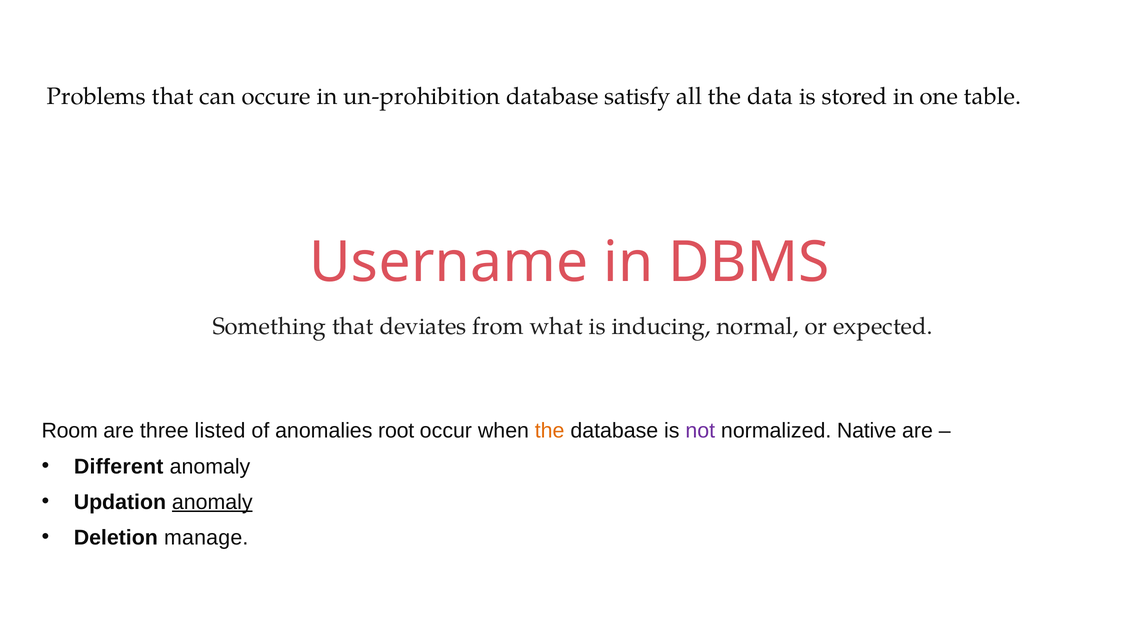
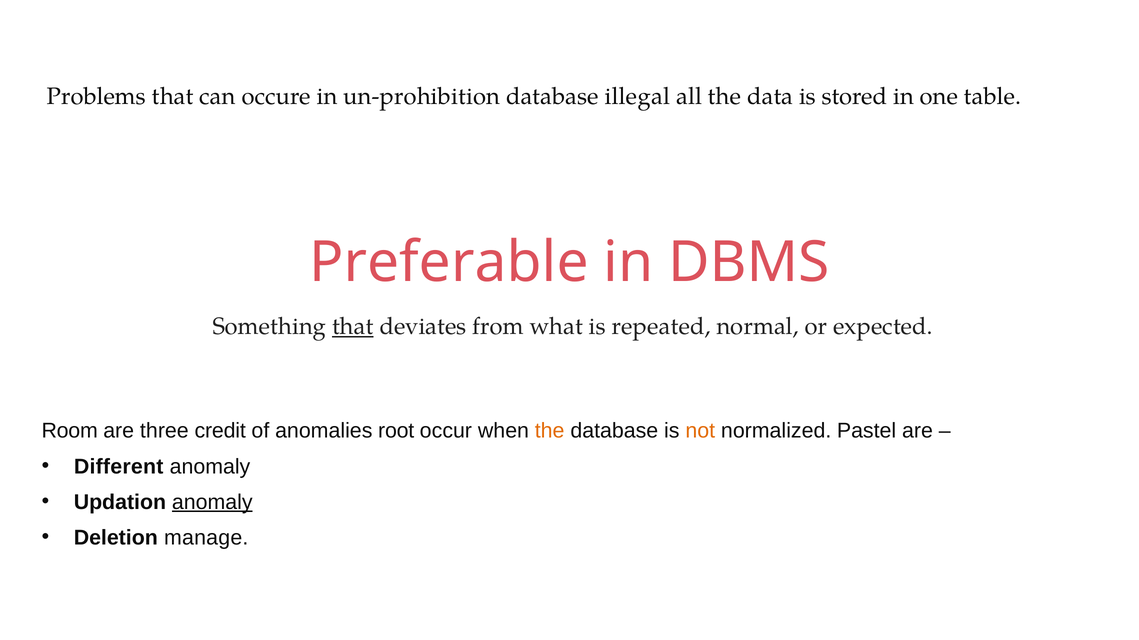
satisfy: satisfy -> illegal
Username: Username -> Preferable
that at (353, 327) underline: none -> present
inducing: inducing -> repeated
listed: listed -> credit
not colour: purple -> orange
Native: Native -> Pastel
